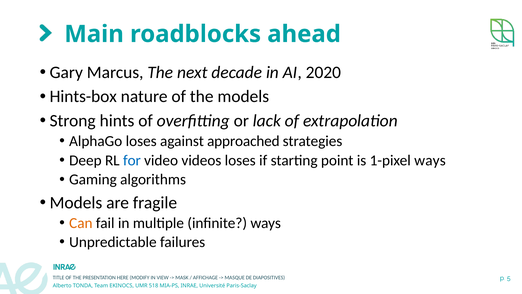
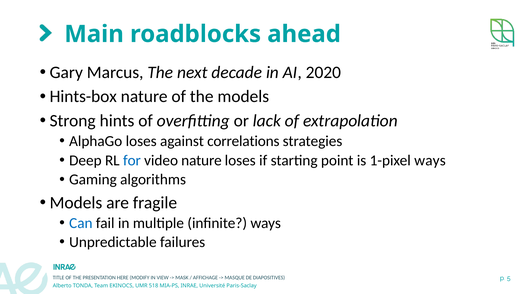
approached: approached -> correlations
video videos: videos -> nature
Can colour: orange -> blue
